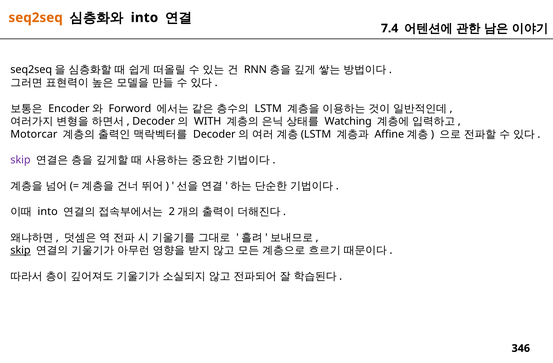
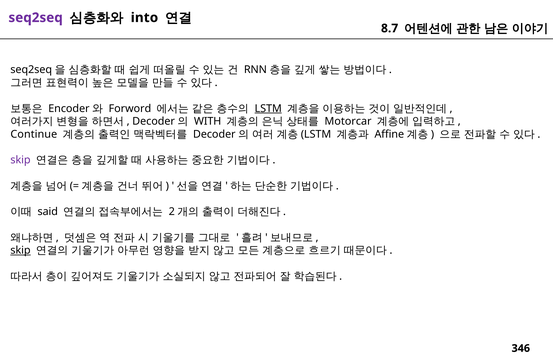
seq2seq colour: orange -> purple
7.4: 7.4 -> 8.7
LSTM underline: none -> present
Watching: Watching -> Motorcar
Motorcar: Motorcar -> Continue
into at (48, 212): into -> said
